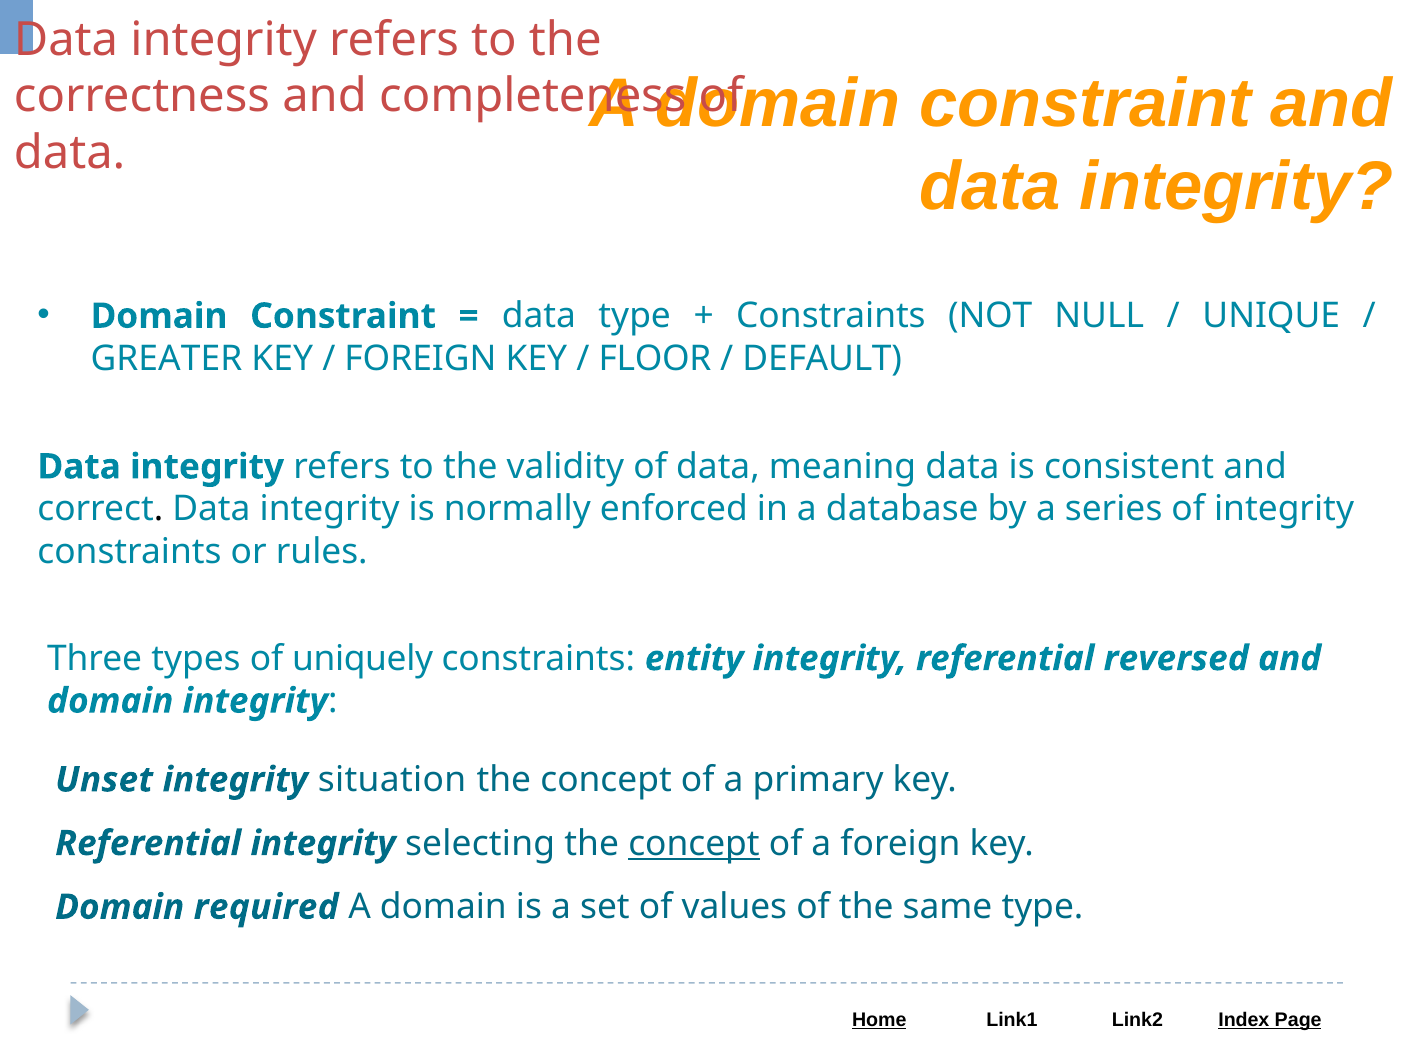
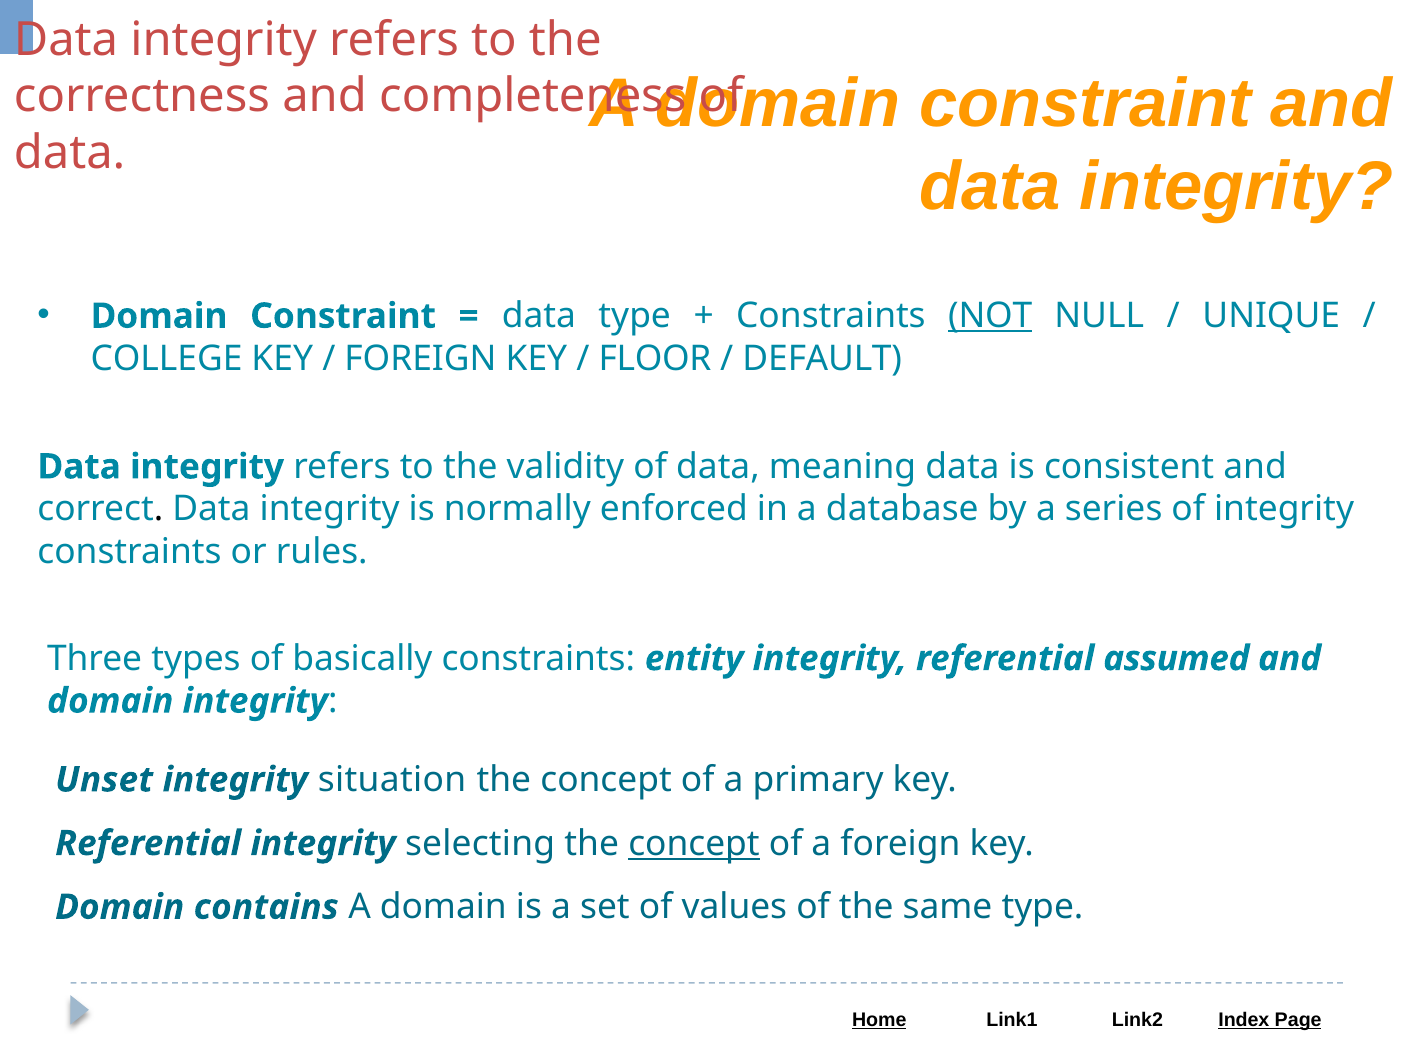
NOT underline: none -> present
GREATER: GREATER -> COLLEGE
uniquely: uniquely -> basically
reversed: reversed -> assumed
required: required -> contains
